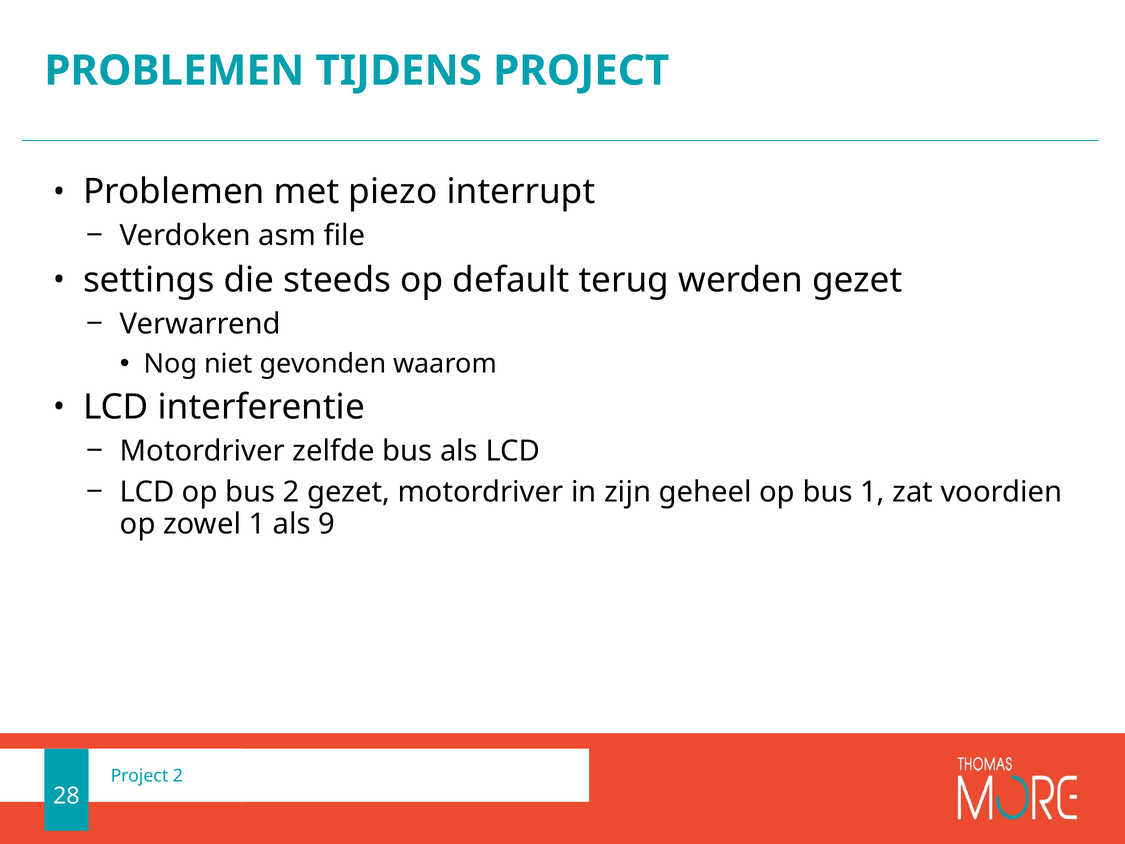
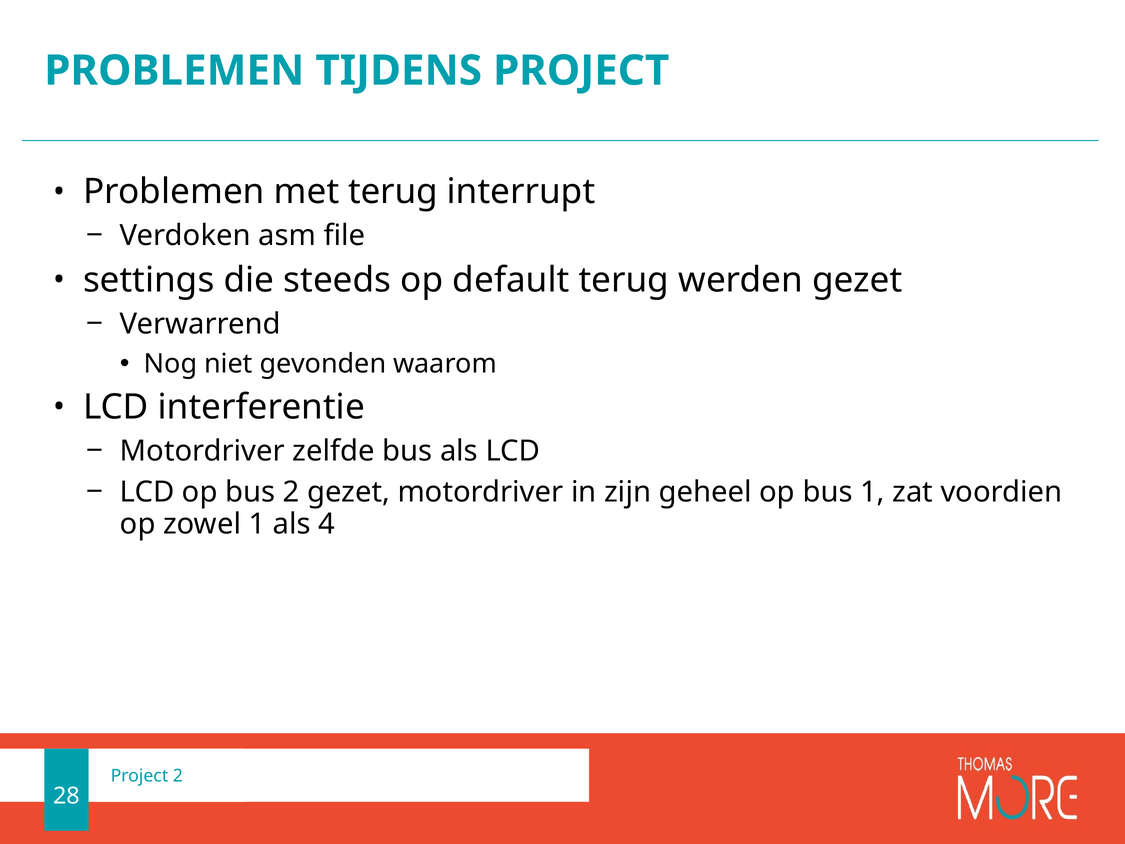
met piezo: piezo -> terug
9: 9 -> 4
